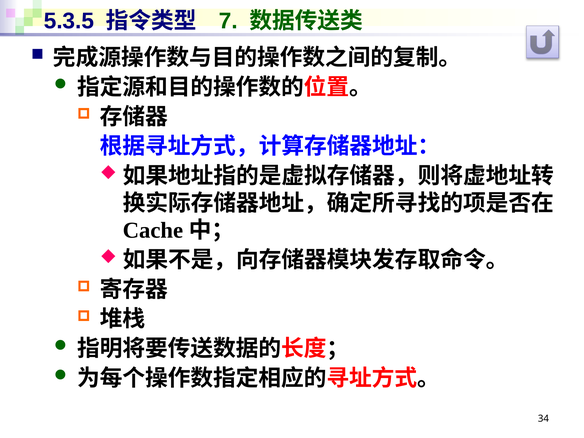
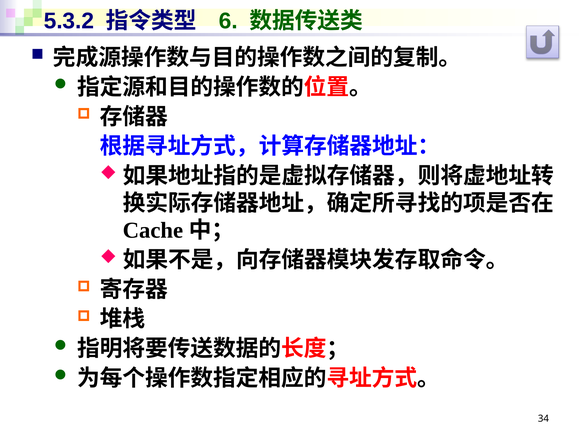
5.3.5: 5.3.5 -> 5.3.2
7: 7 -> 6
